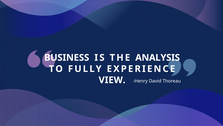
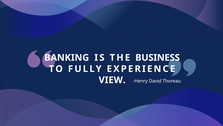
BUSINESS: BUSINESS -> BANKING
ANALYSIS: ANALYSIS -> BUSINESS
